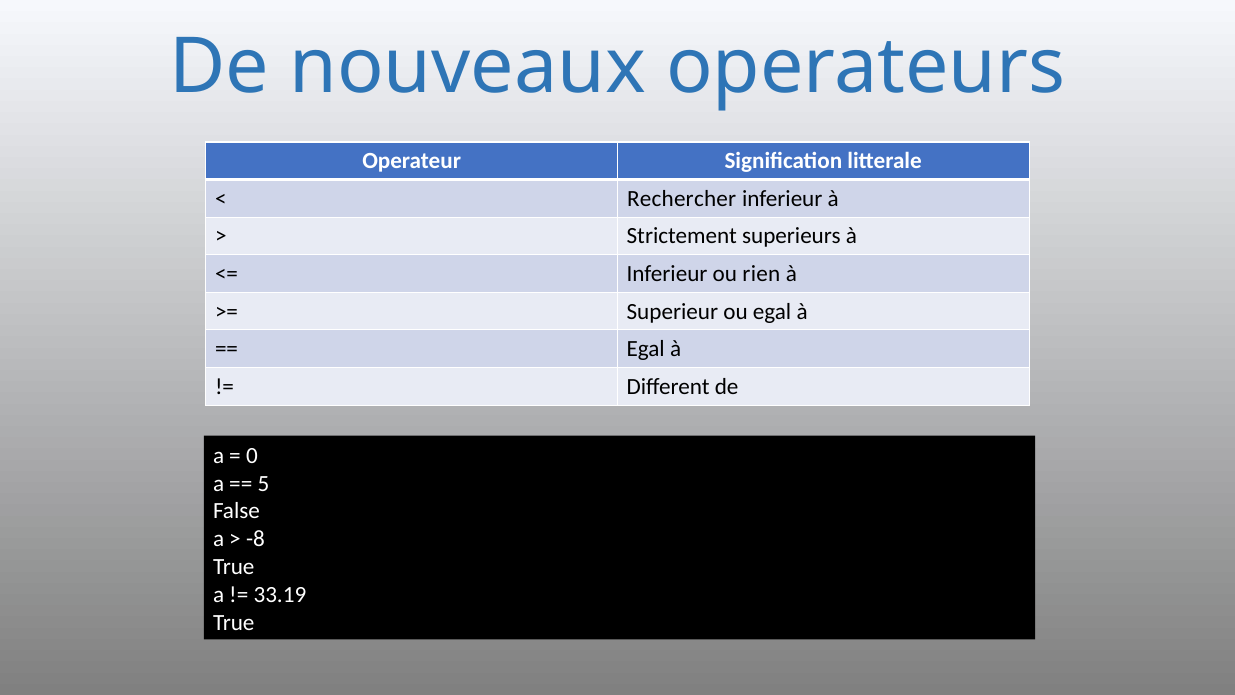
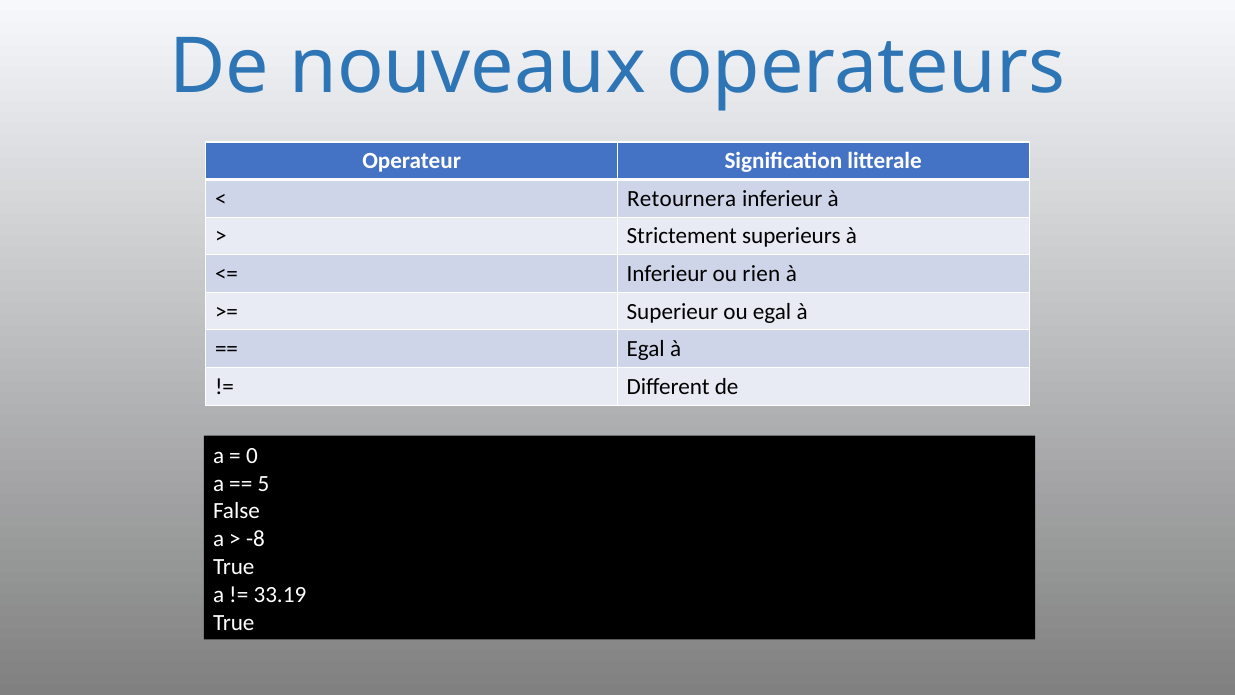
Rechercher: Rechercher -> Retournera
